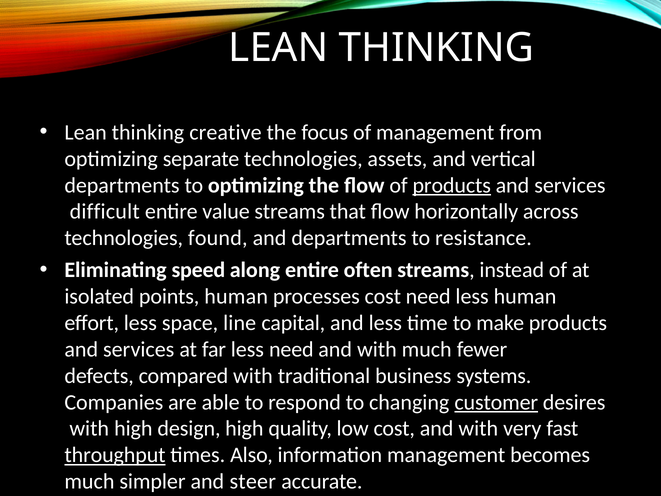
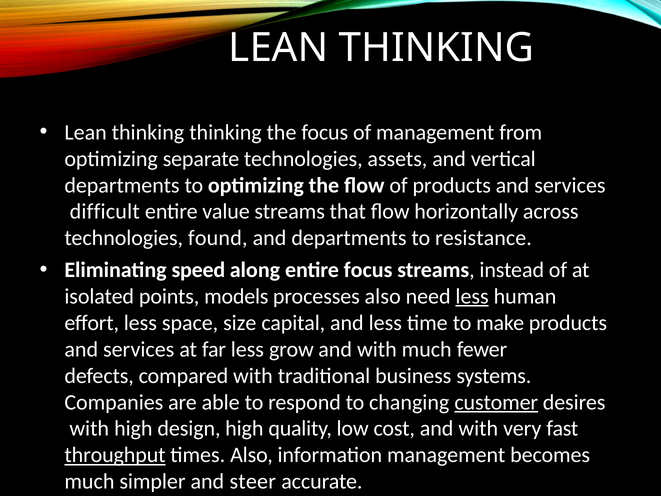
thinking creative: creative -> thinking
products at (452, 185) underline: present -> none
entire often: often -> focus
points human: human -> models
processes cost: cost -> also
less at (472, 296) underline: none -> present
line: line -> size
less need: need -> grow
